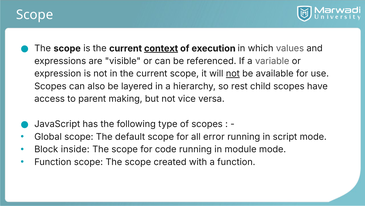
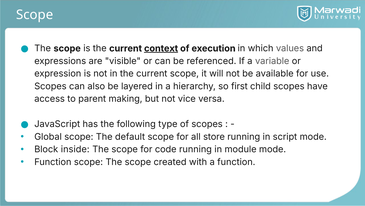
not at (233, 73) underline: present -> none
rest: rest -> first
error: error -> store
